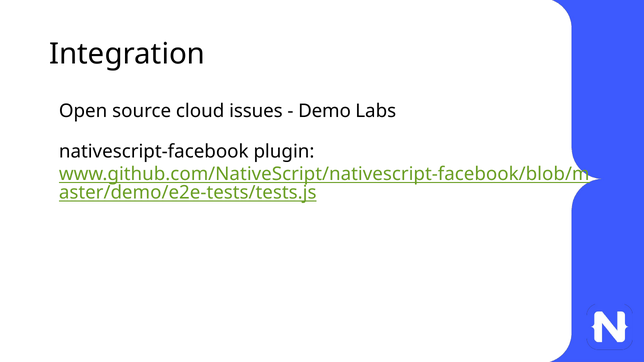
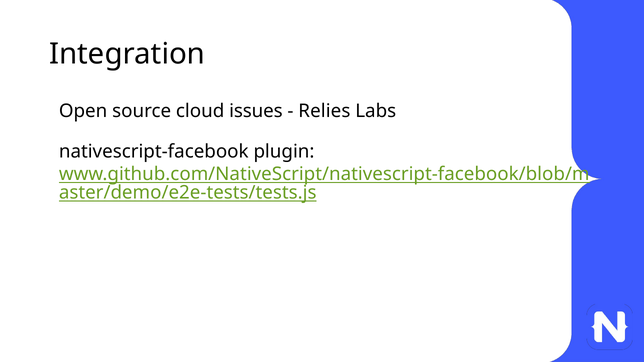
Demo: Demo -> Relies
